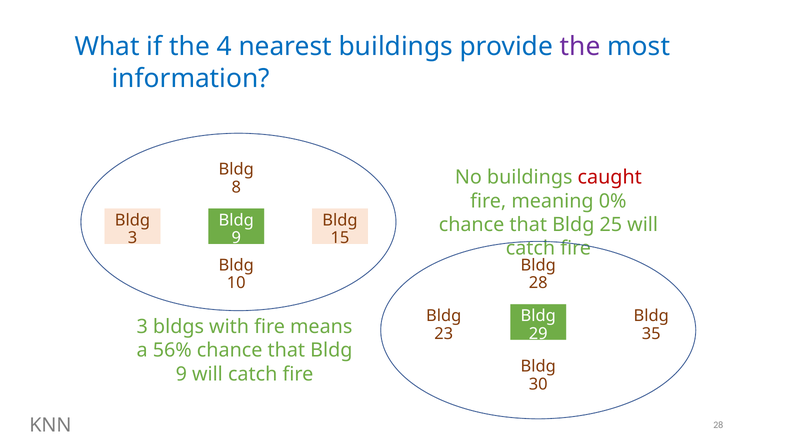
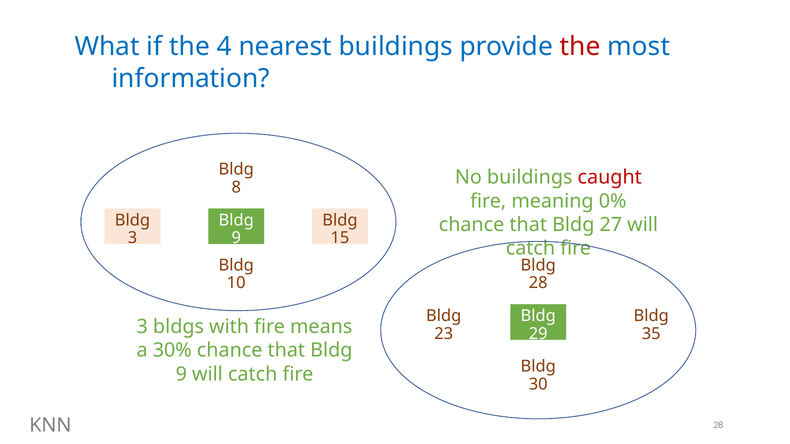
the at (580, 47) colour: purple -> red
25: 25 -> 27
56%: 56% -> 30%
